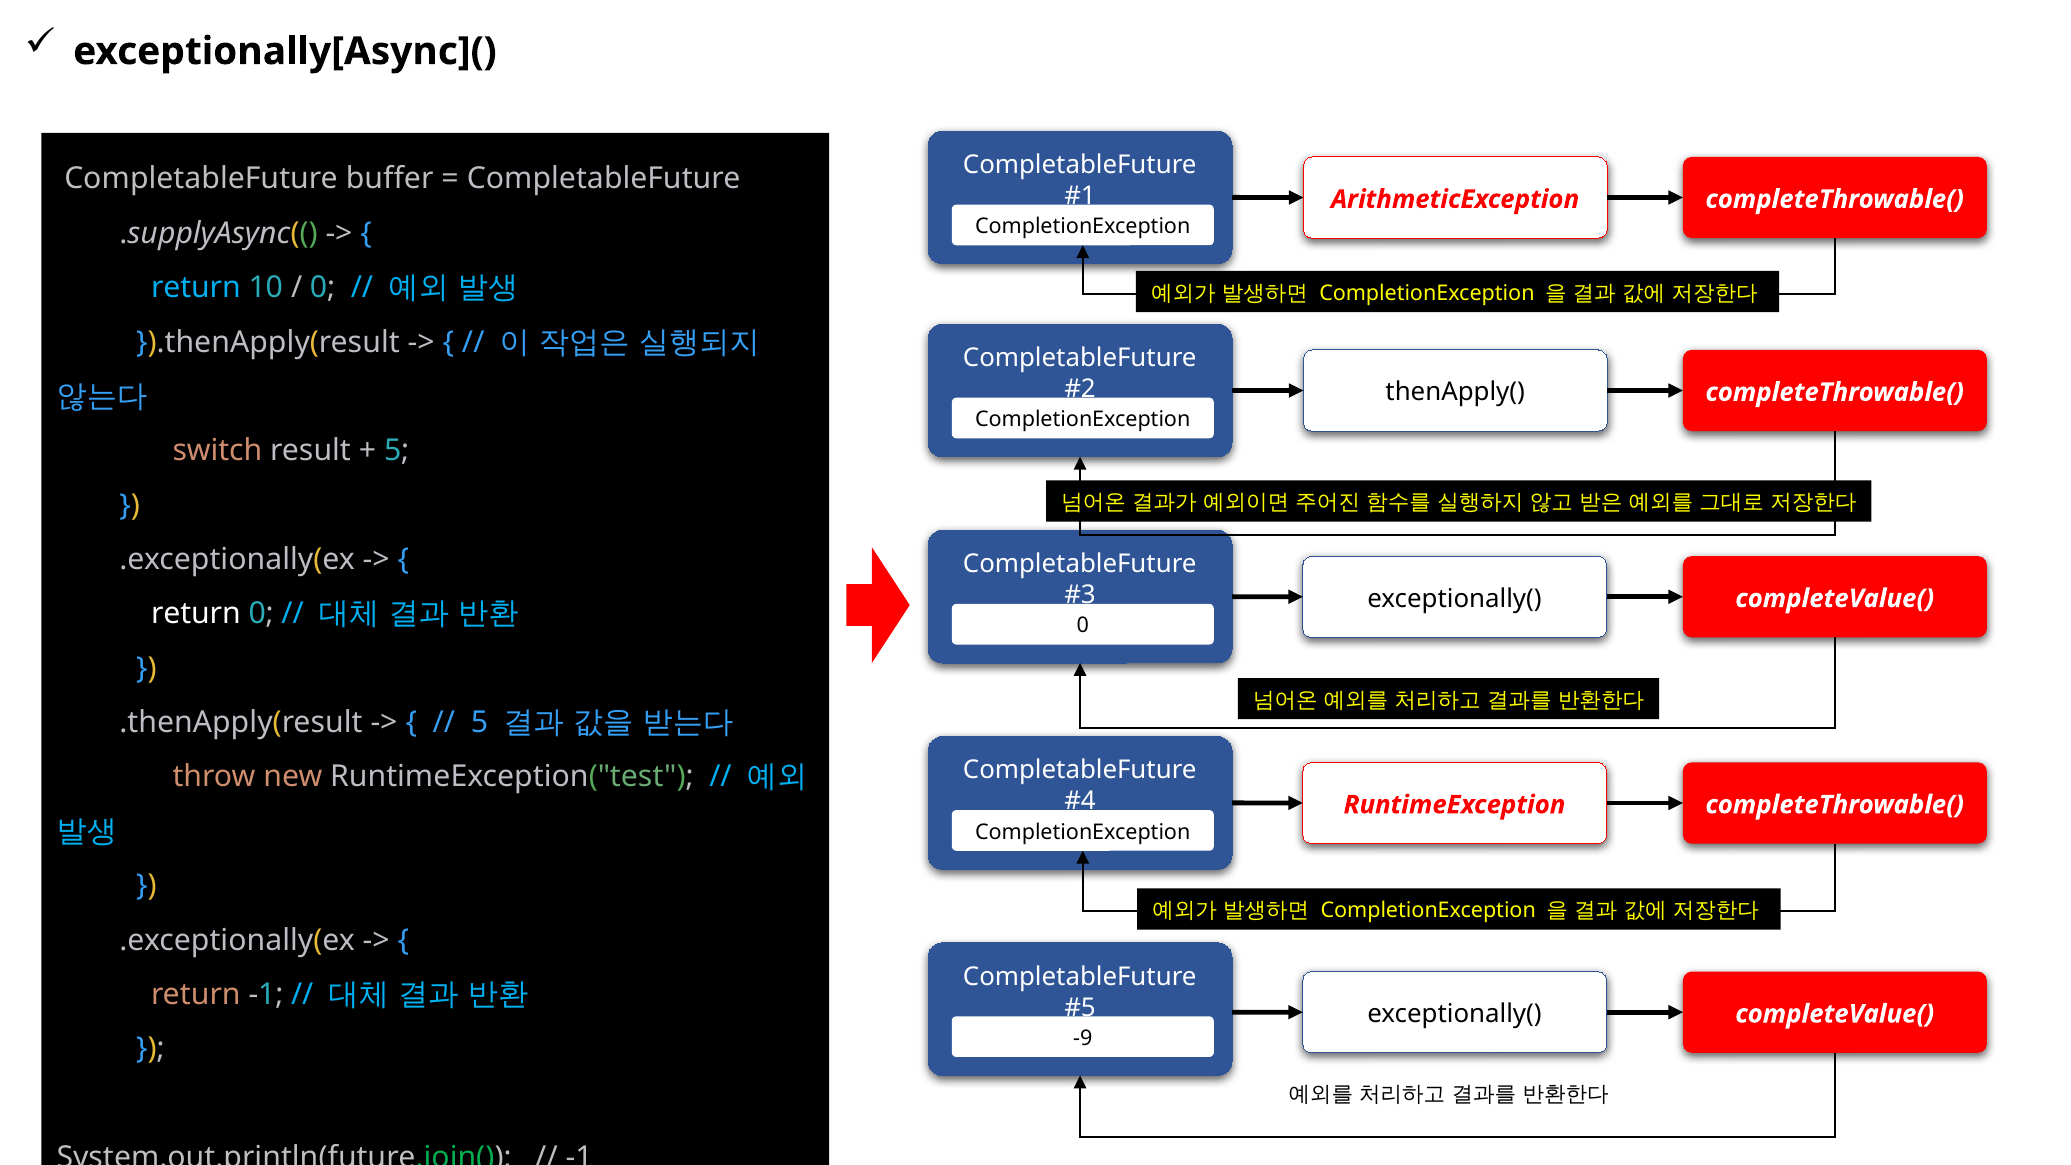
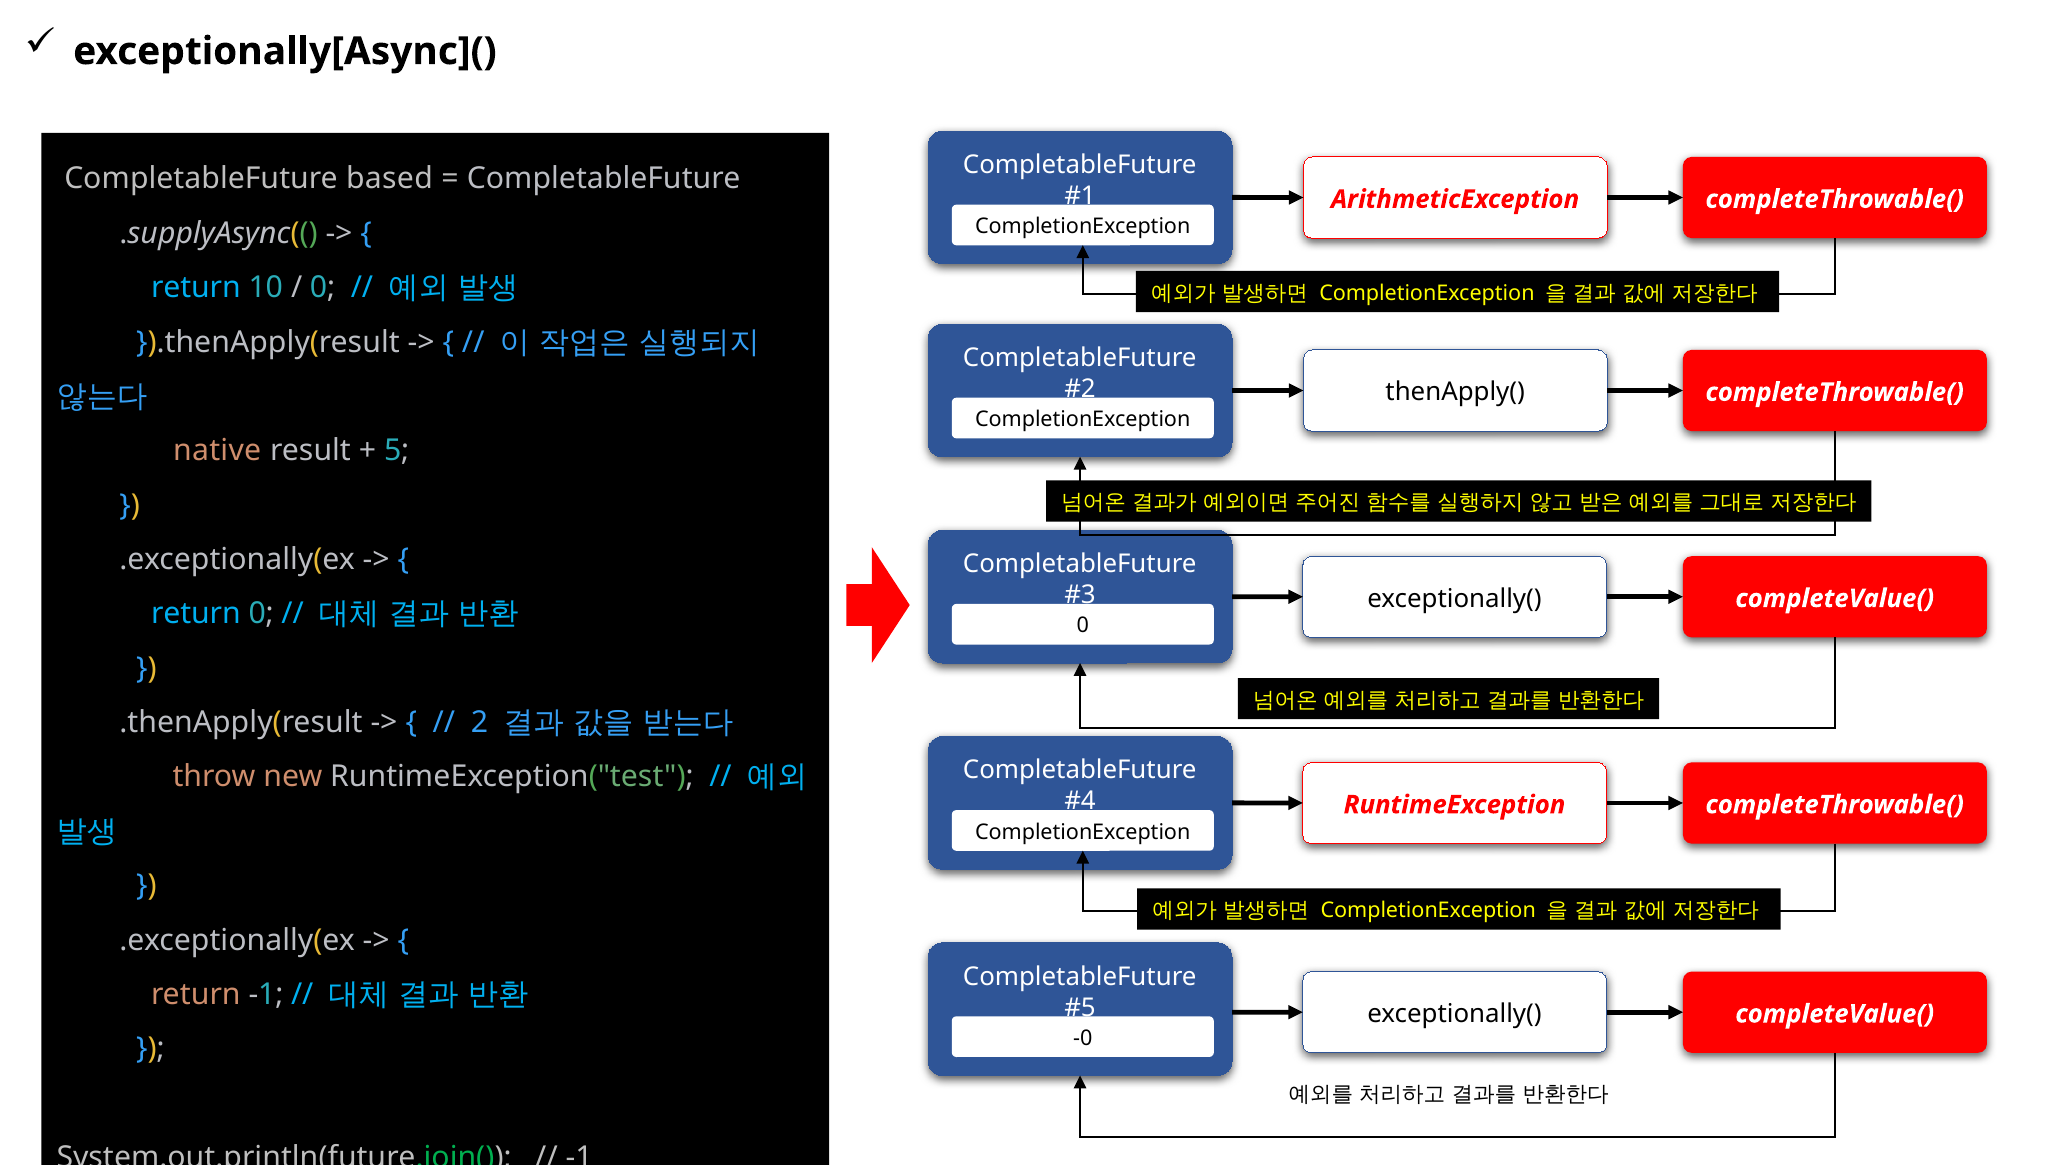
buffer: buffer -> based
switch: switch -> native
return at (196, 614) colour: white -> light blue
5 at (480, 723): 5 -> 2
-9: -9 -> -0
